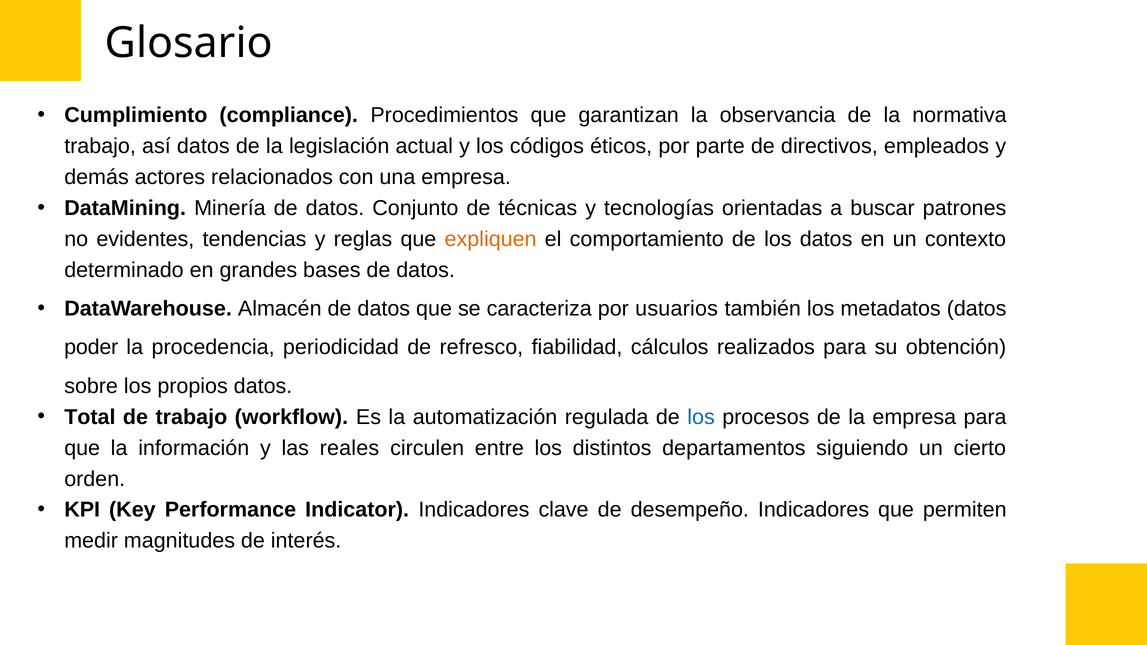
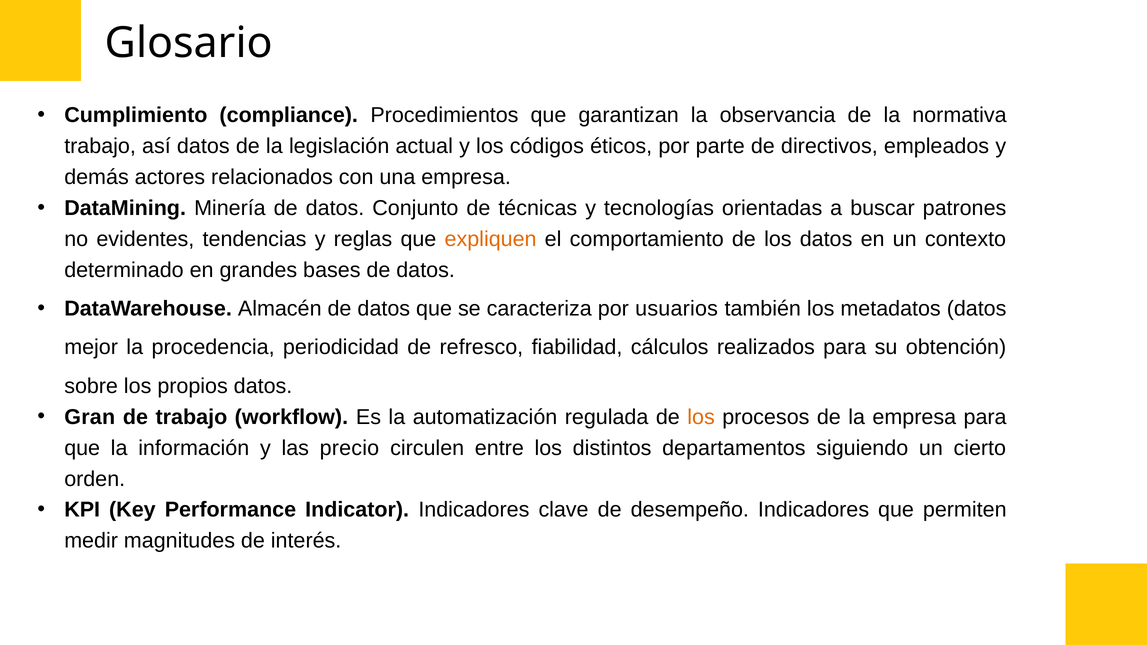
poder: poder -> mejor
Total: Total -> Gran
los at (701, 417) colour: blue -> orange
reales: reales -> precio
